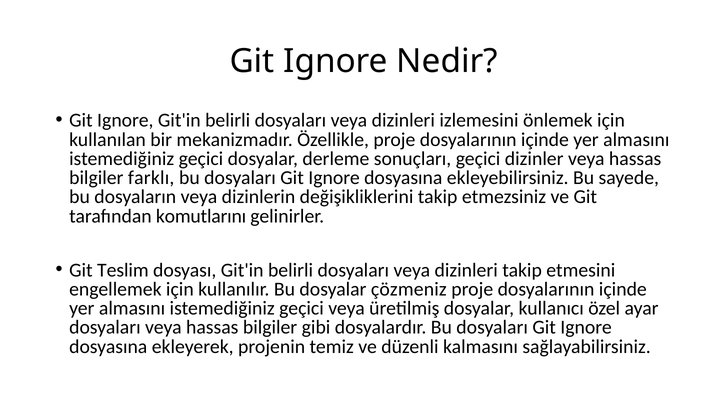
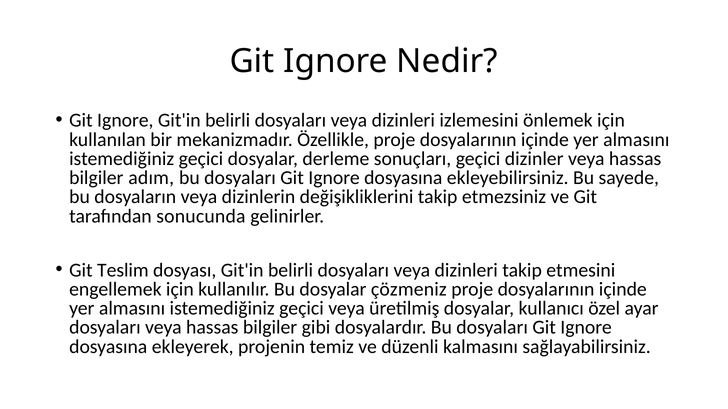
farklı: farklı -> adım
komutlarını: komutlarını -> sonucunda
